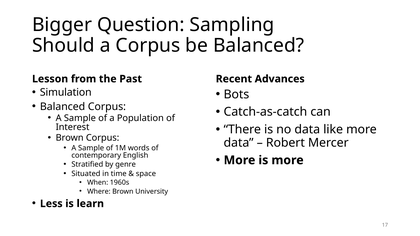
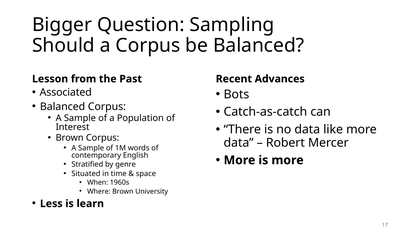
Simulation: Simulation -> Associated
